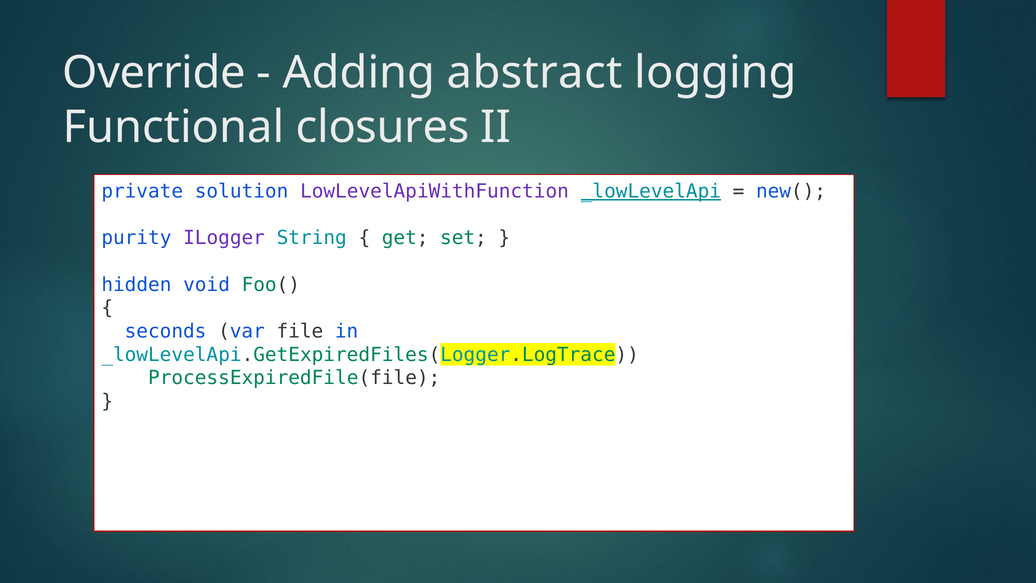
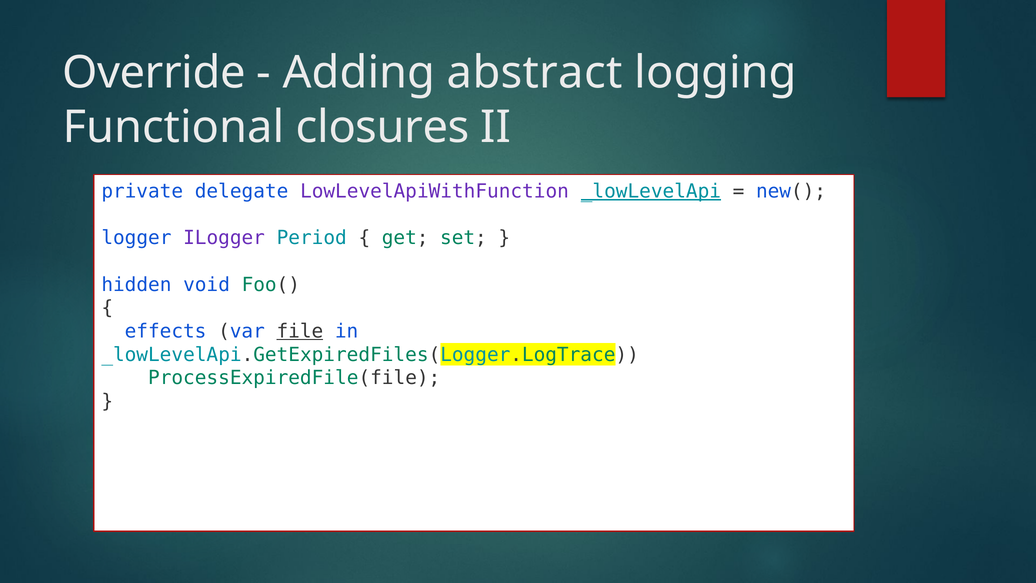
solution: solution -> delegate
purity: purity -> logger
String: String -> Period
seconds: seconds -> effects
file underline: none -> present
